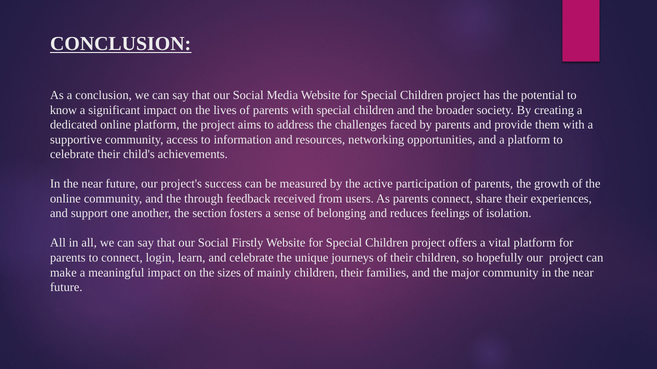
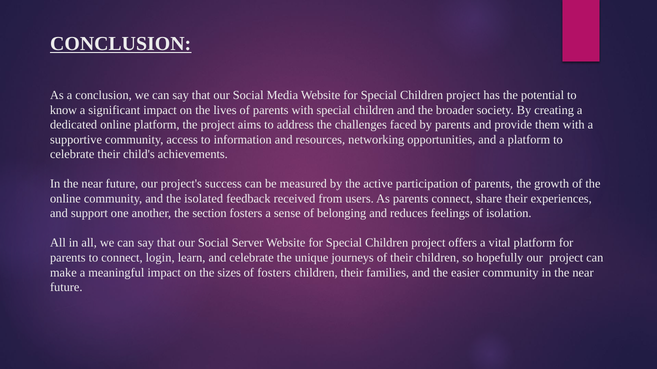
through: through -> isolated
Firstly: Firstly -> Server
of mainly: mainly -> fosters
major: major -> easier
